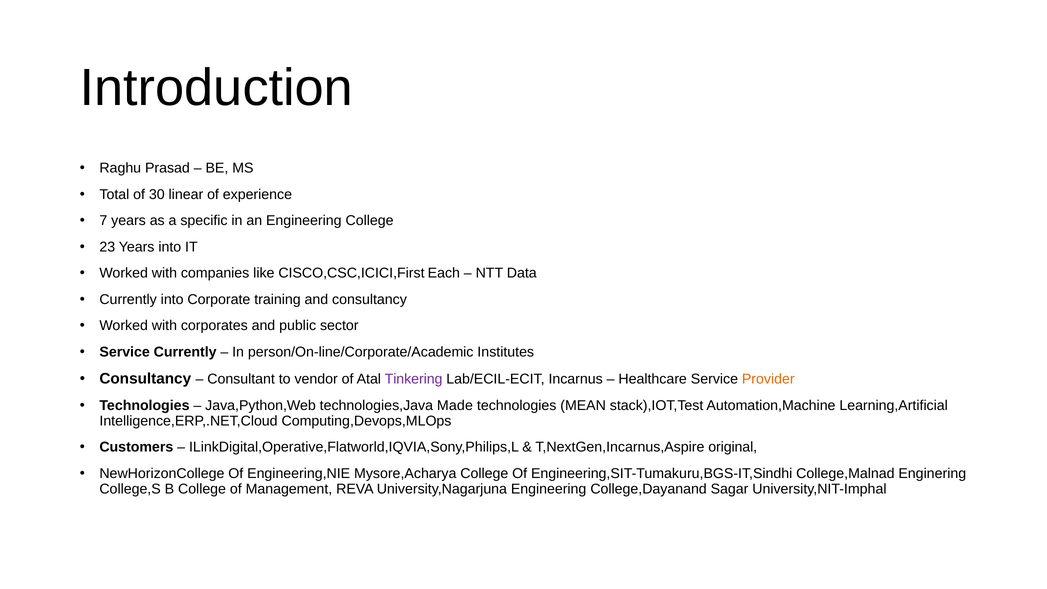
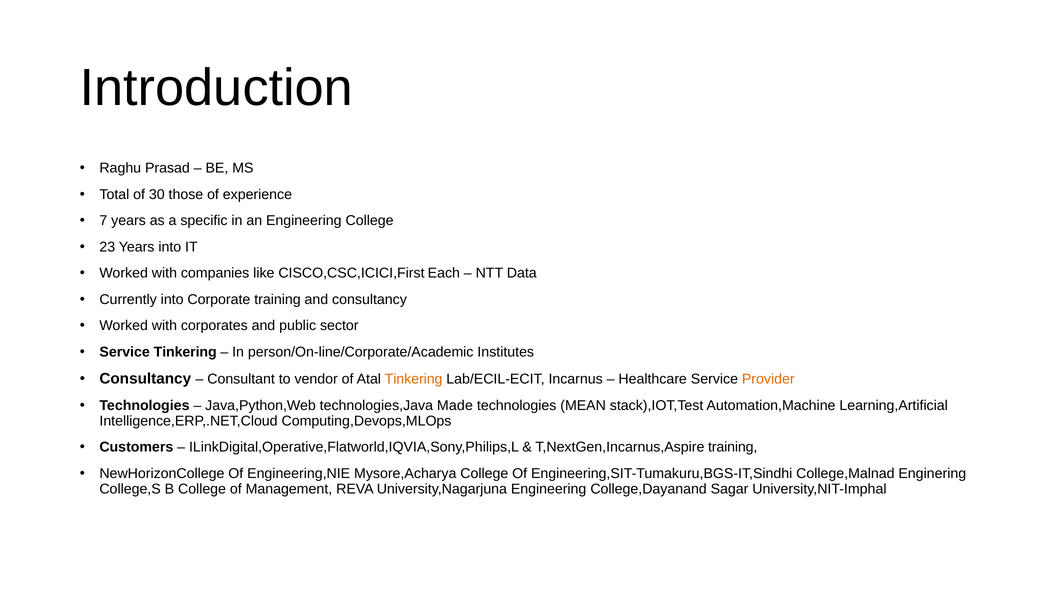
linear: linear -> those
Service Currently: Currently -> Tinkering
Tinkering at (414, 379) colour: purple -> orange
T,NextGen,Incarnus,Aspire original: original -> training
